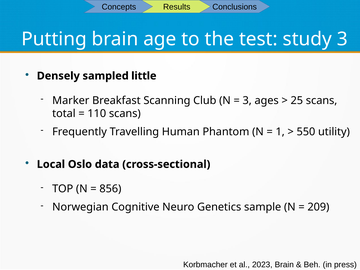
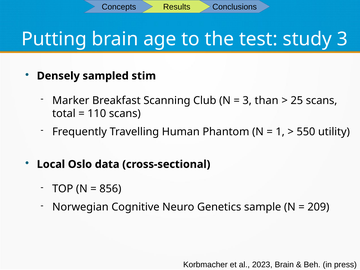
little: little -> stim
ages: ages -> than
